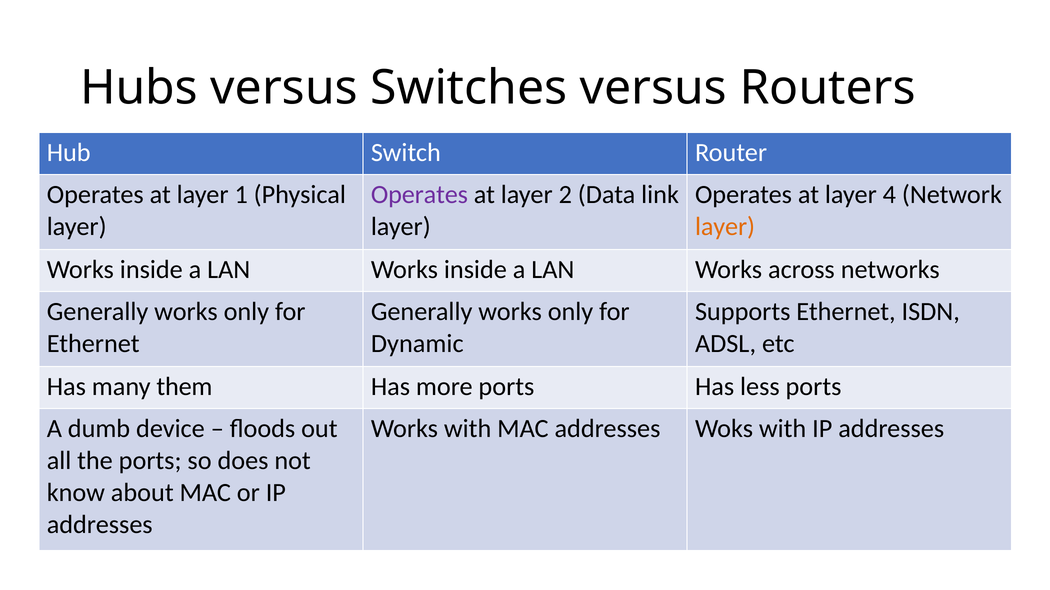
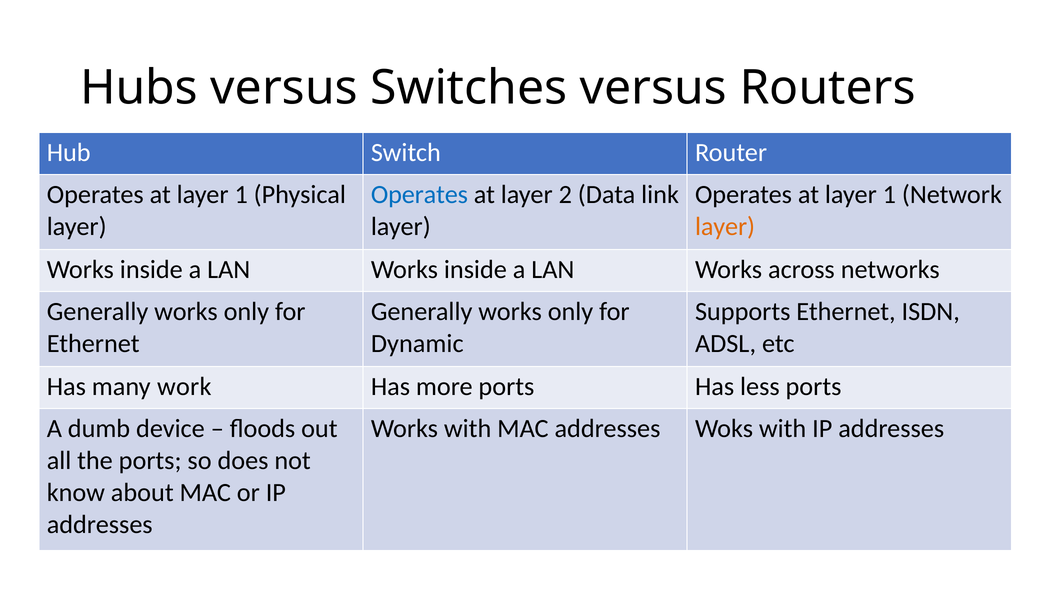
Operates at (419, 195) colour: purple -> blue
4 at (889, 195): 4 -> 1
them: them -> work
